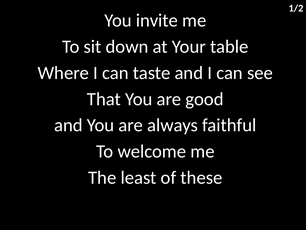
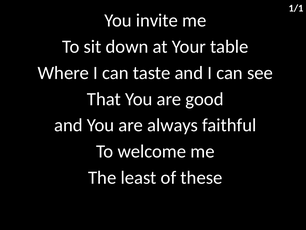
1/2: 1/2 -> 1/1
